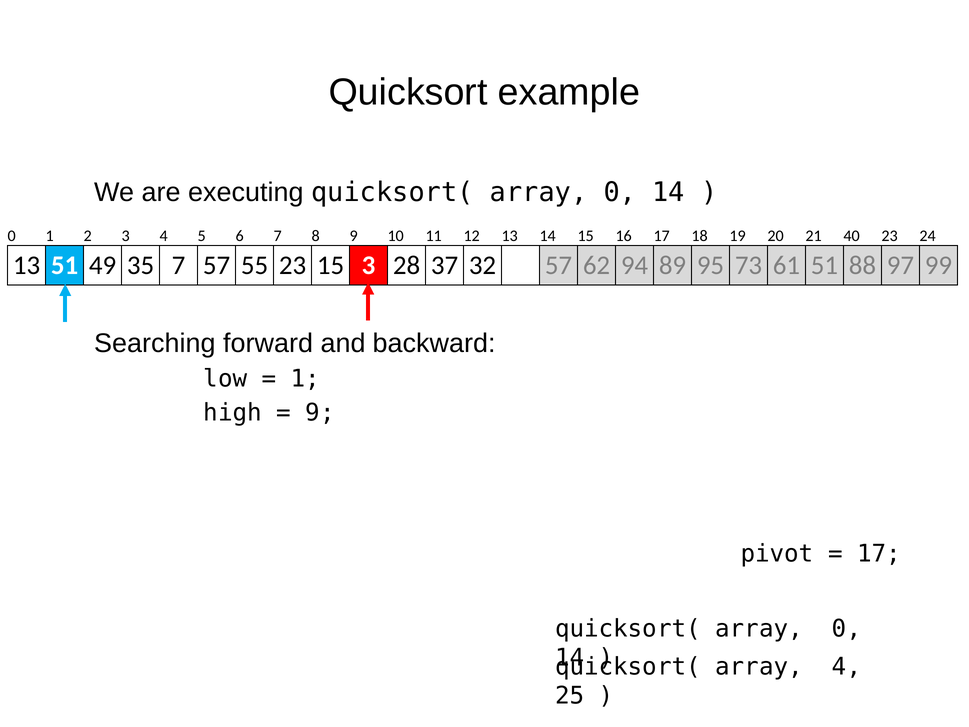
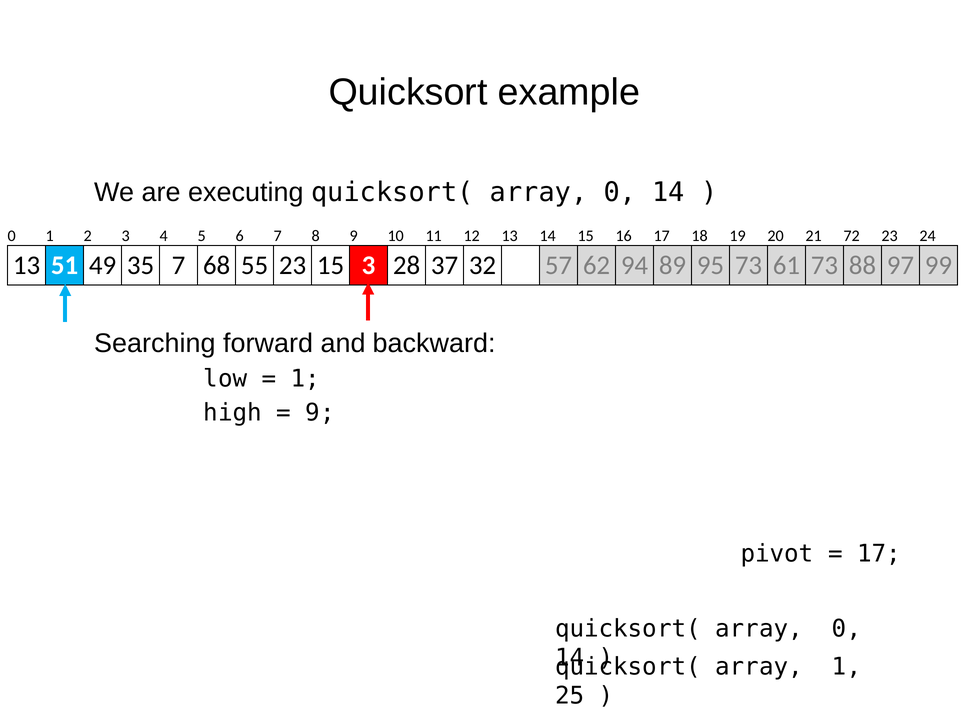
40: 40 -> 72
7 57: 57 -> 68
61 51: 51 -> 73
array 4: 4 -> 1
